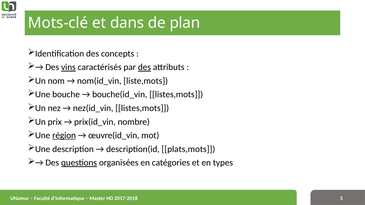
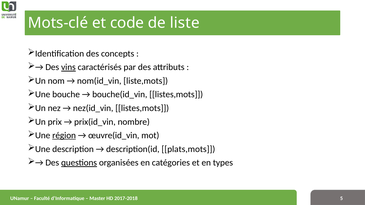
dans: dans -> code
plan: plan -> liste
des at (144, 67) underline: present -> none
